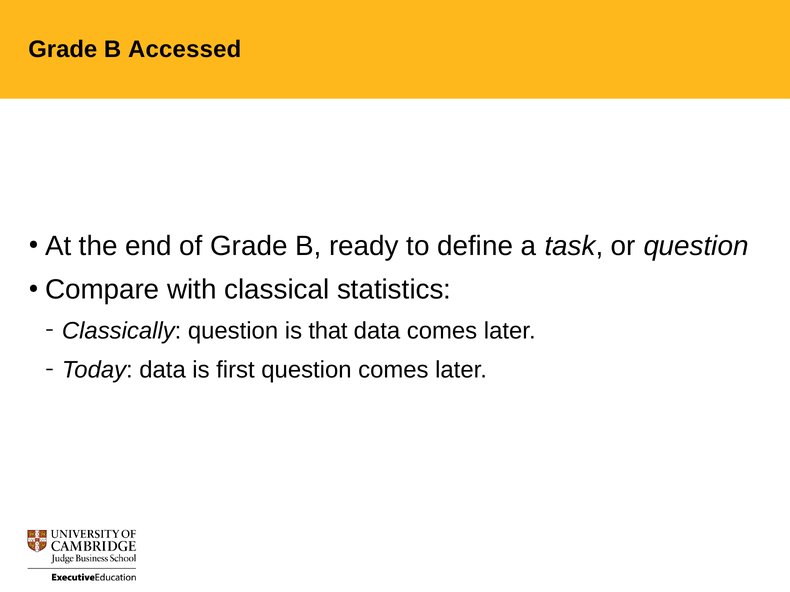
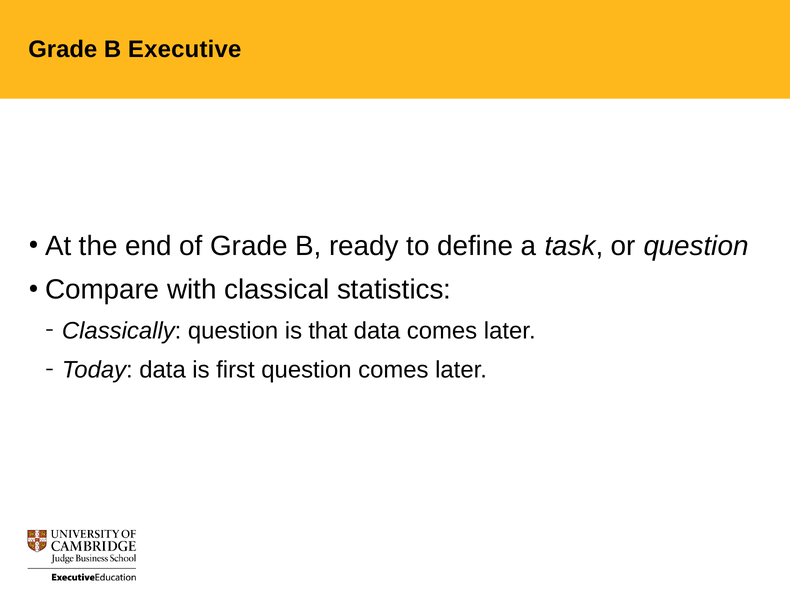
Accessed: Accessed -> Executive
